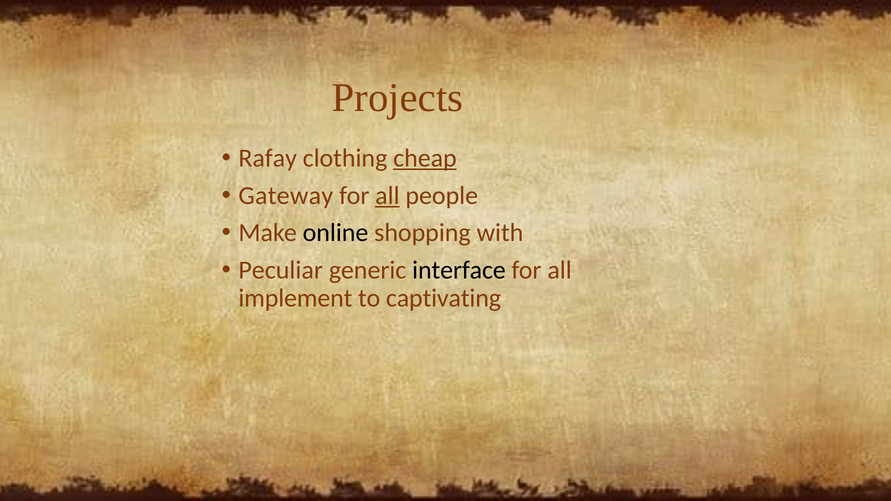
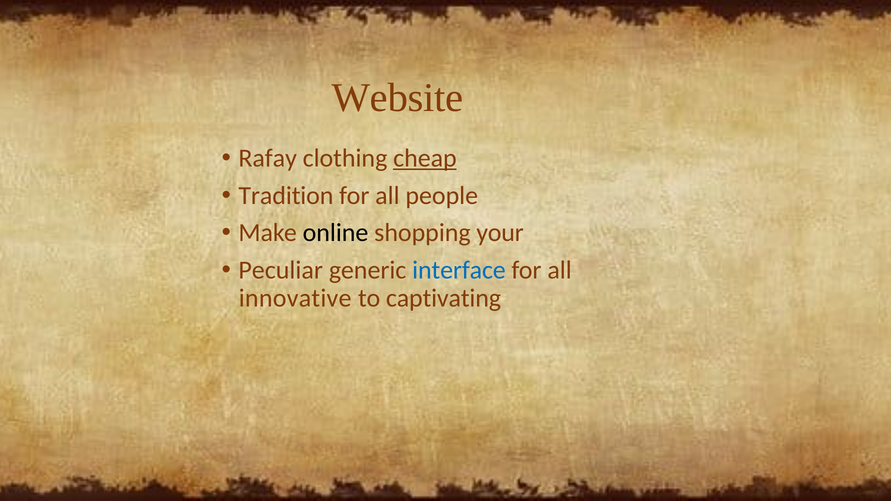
Projects: Projects -> Website
Gateway: Gateway -> Tradition
all at (387, 196) underline: present -> none
with: with -> your
interface colour: black -> blue
implement: implement -> innovative
